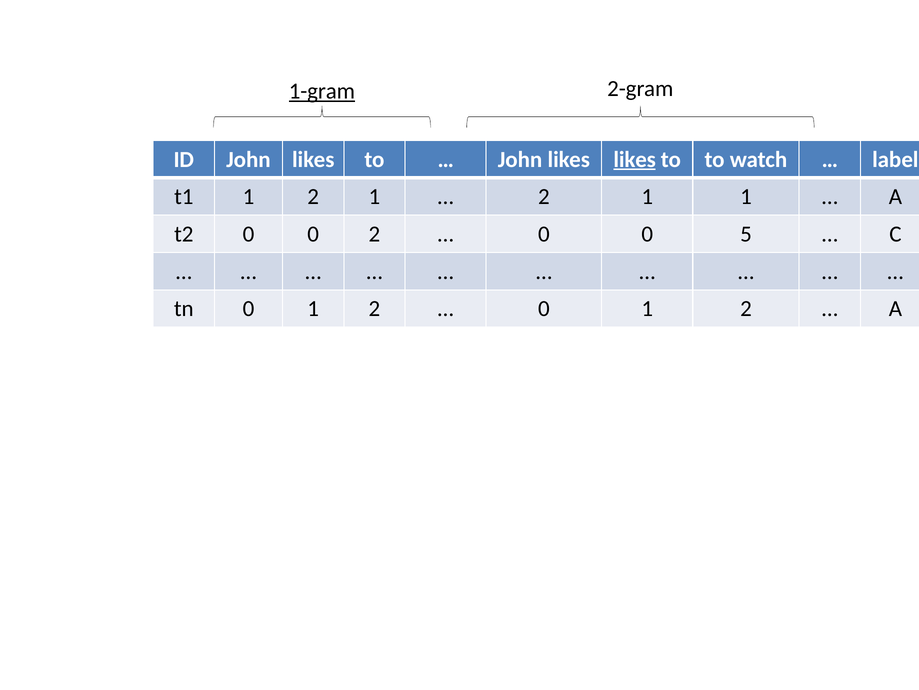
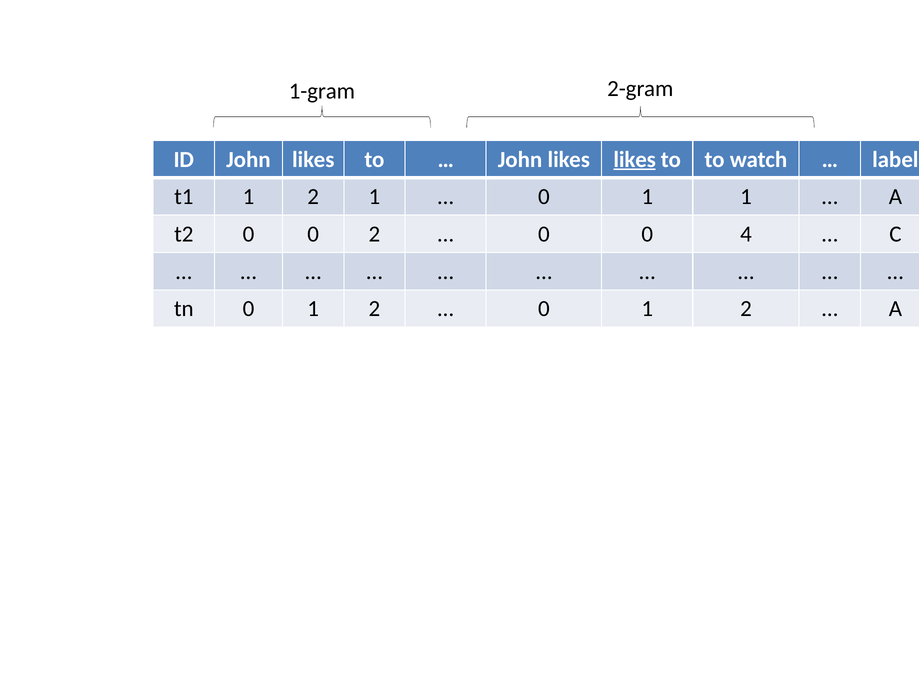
1-gram underline: present -> none
2 at (544, 197): 2 -> 0
5: 5 -> 4
